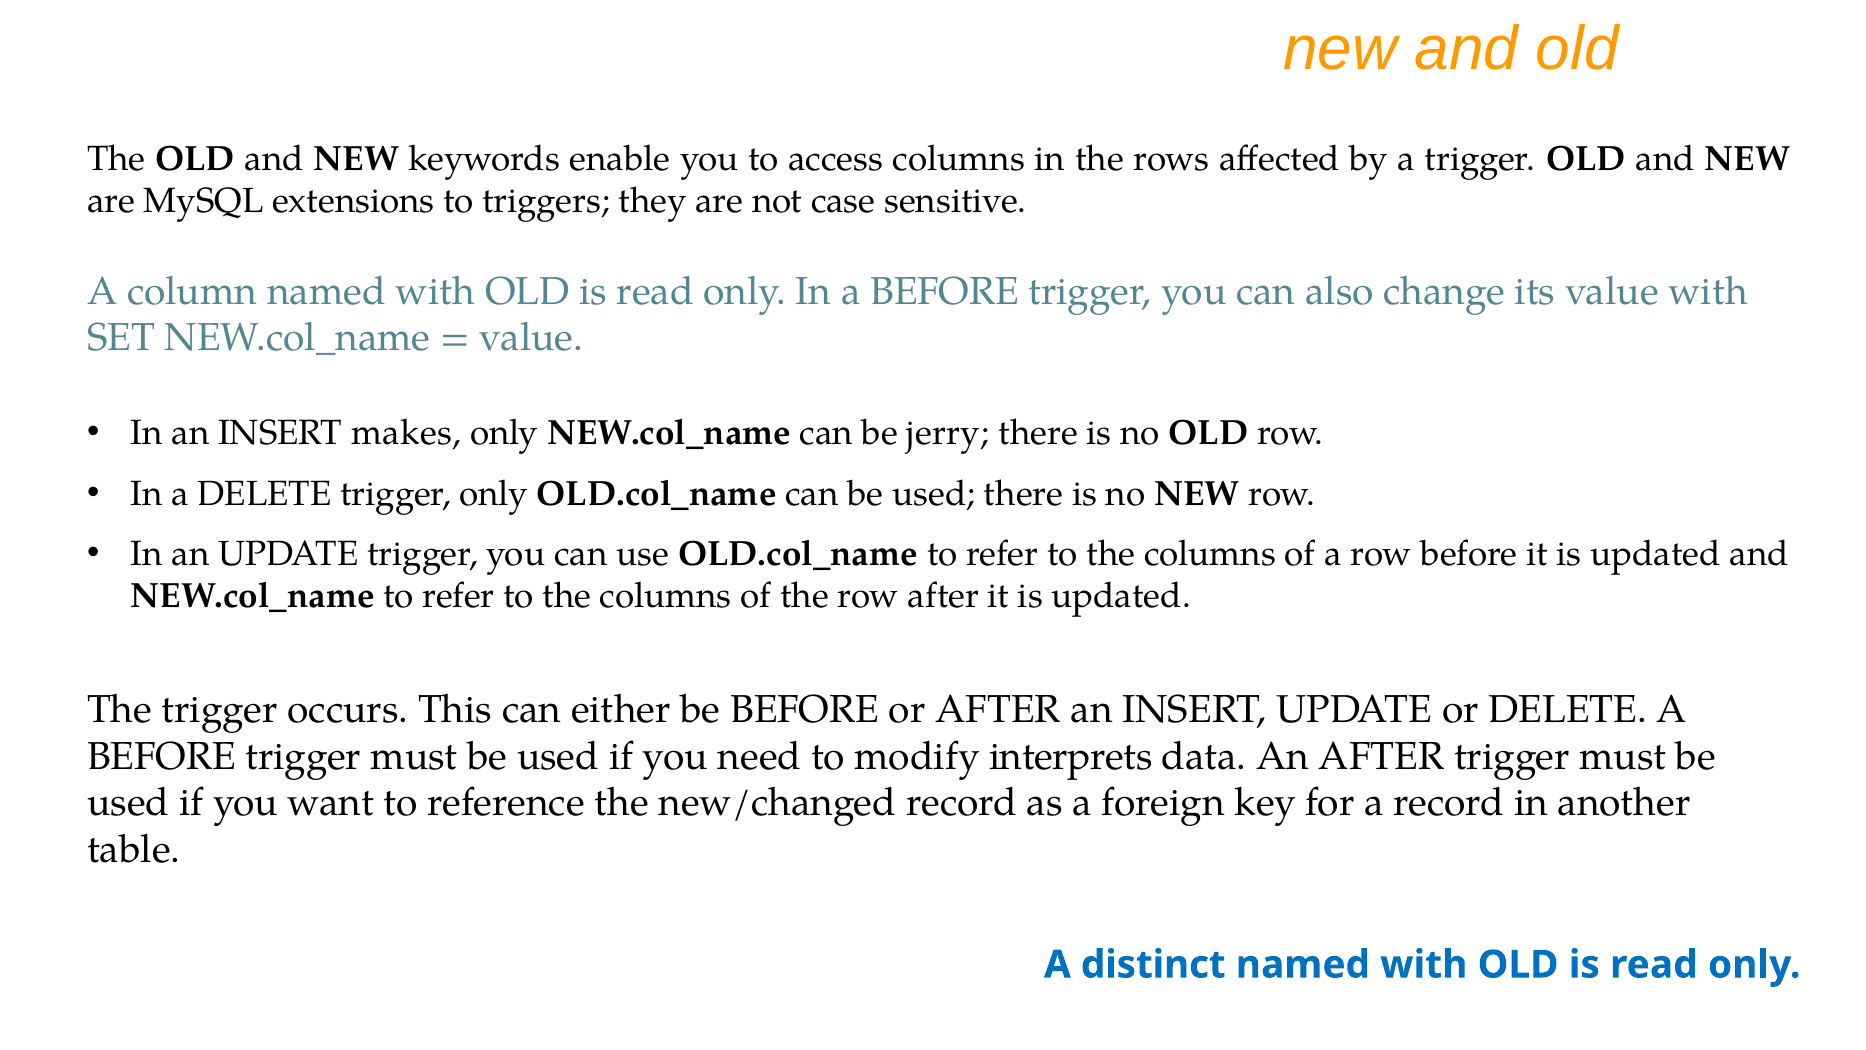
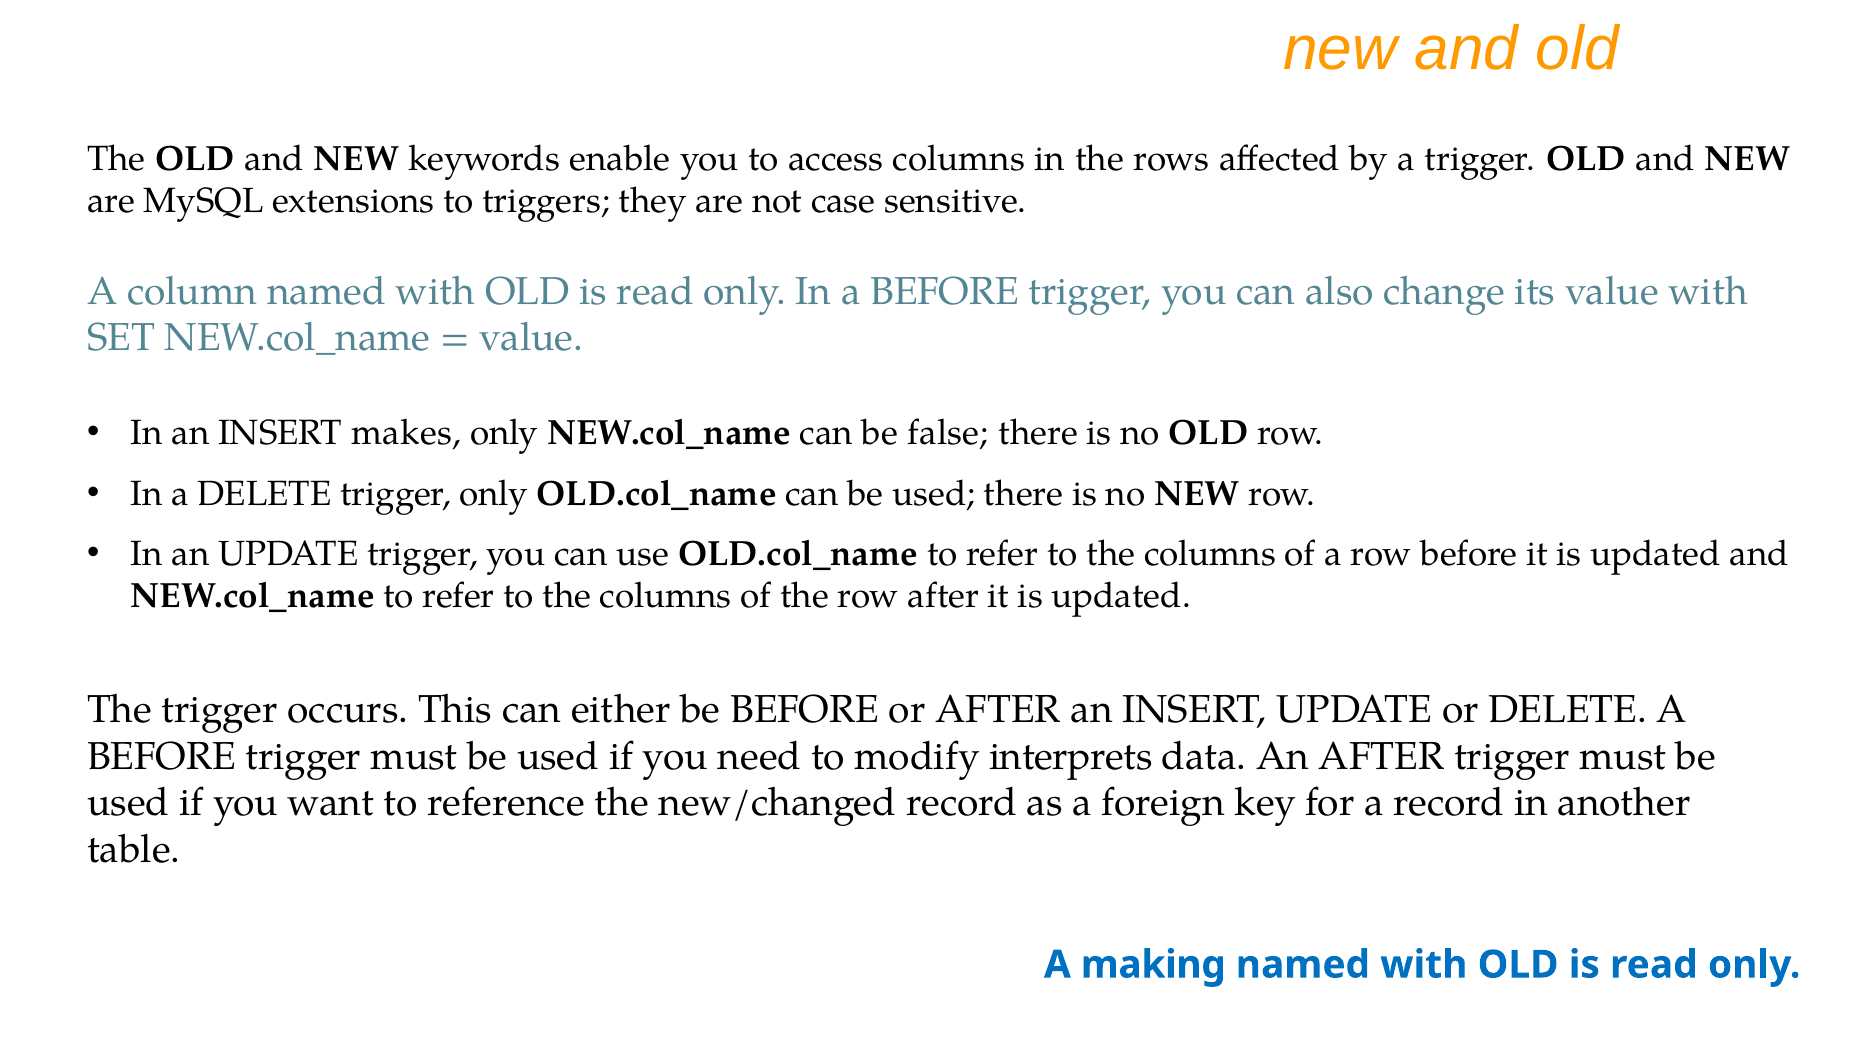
jerry: jerry -> false
distinct: distinct -> making
